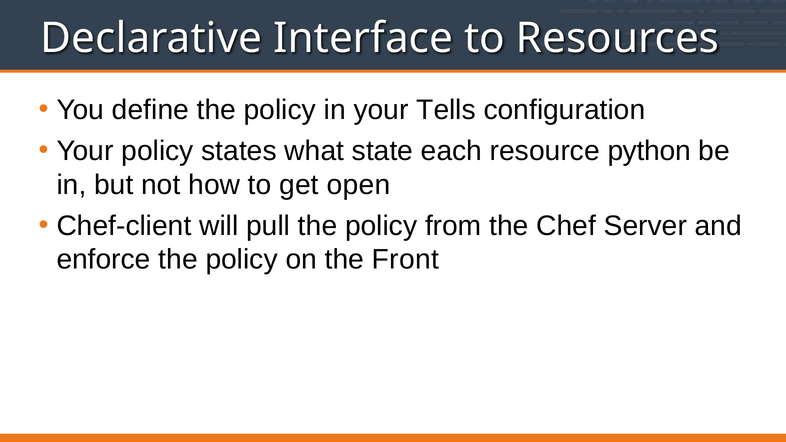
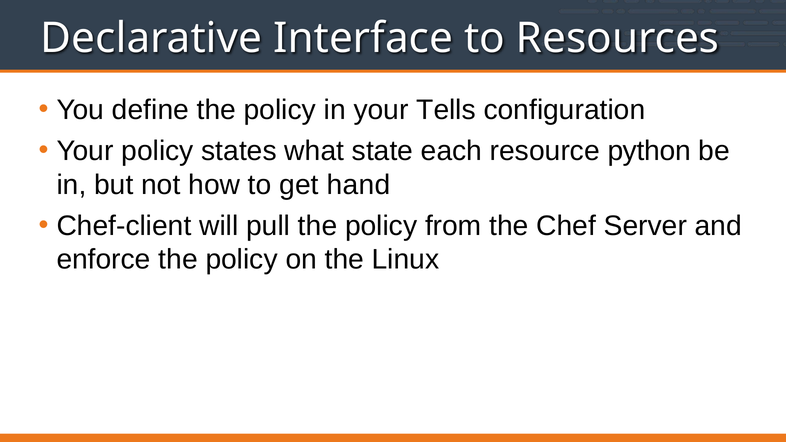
open: open -> hand
Front: Front -> Linux
